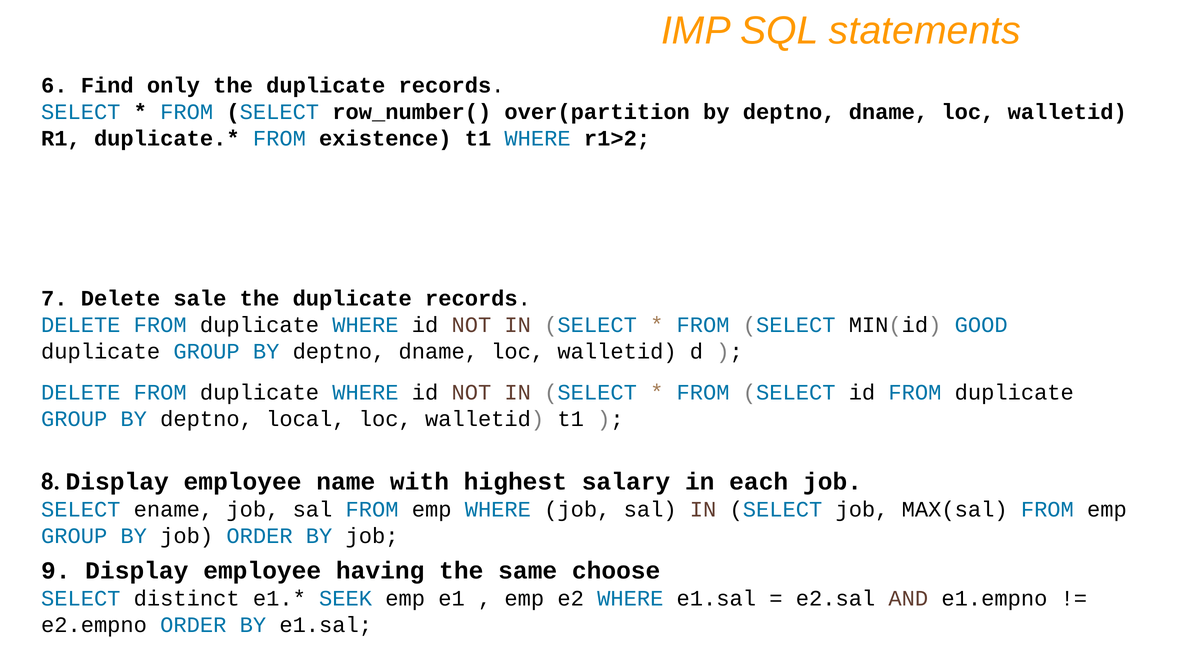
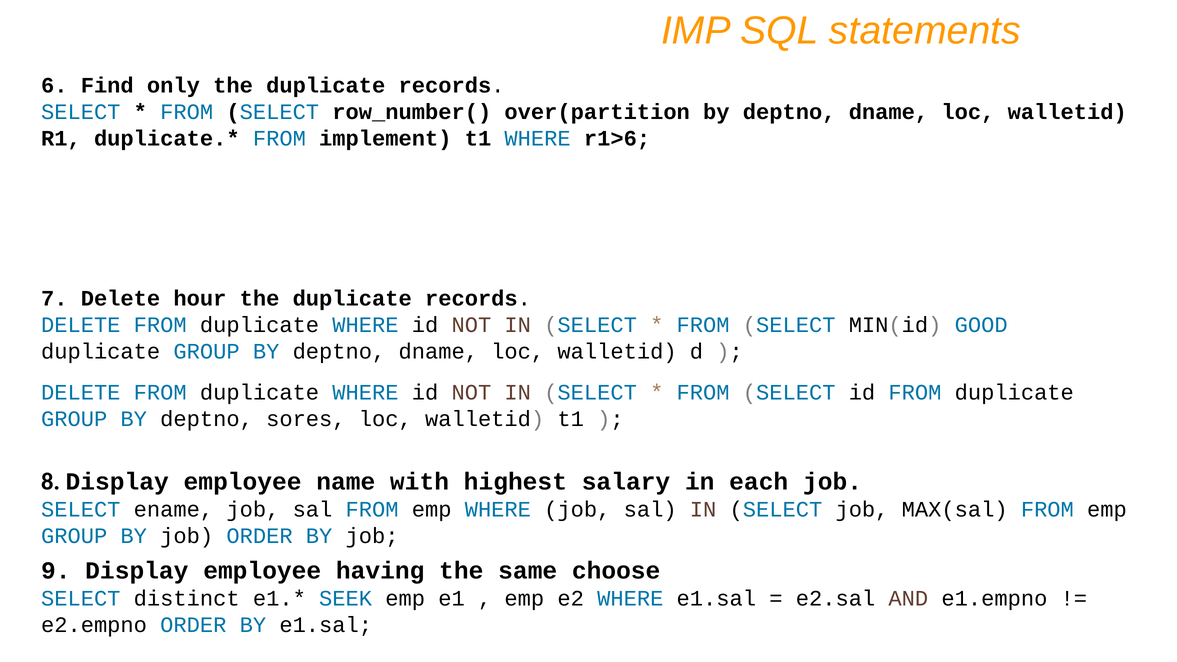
existence: existence -> implement
r1>2: r1>2 -> r1>6
sale: sale -> hour
local: local -> sores
